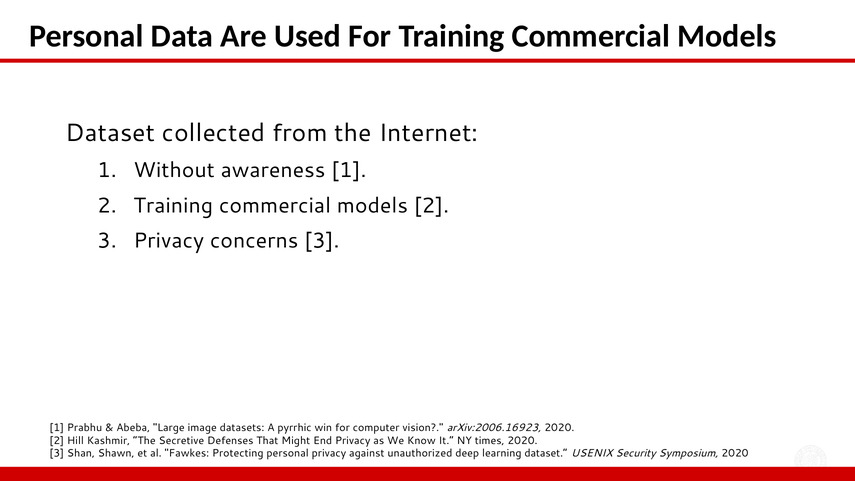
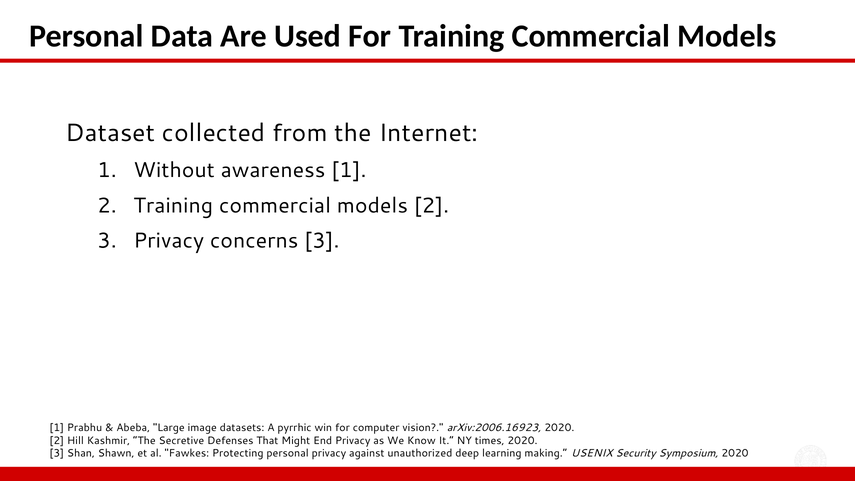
learning dataset: dataset -> making
